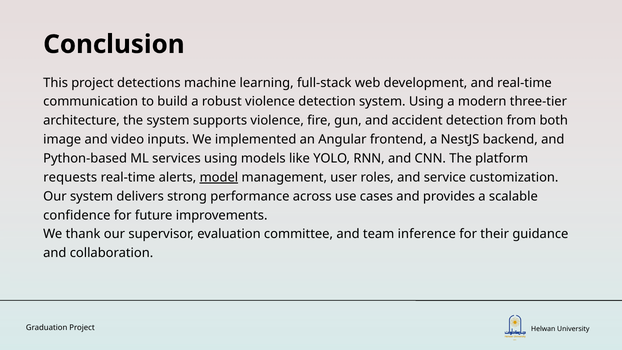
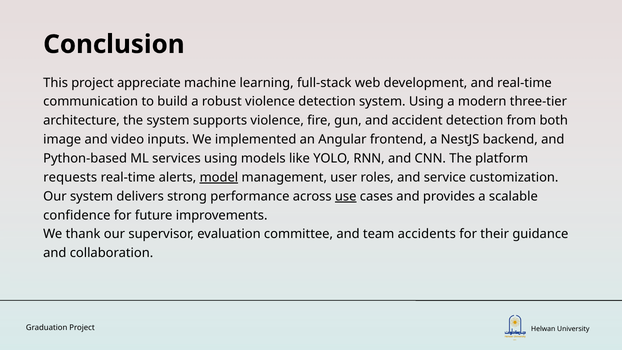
detections: detections -> appreciate
use underline: none -> present
inference: inference -> accidents
